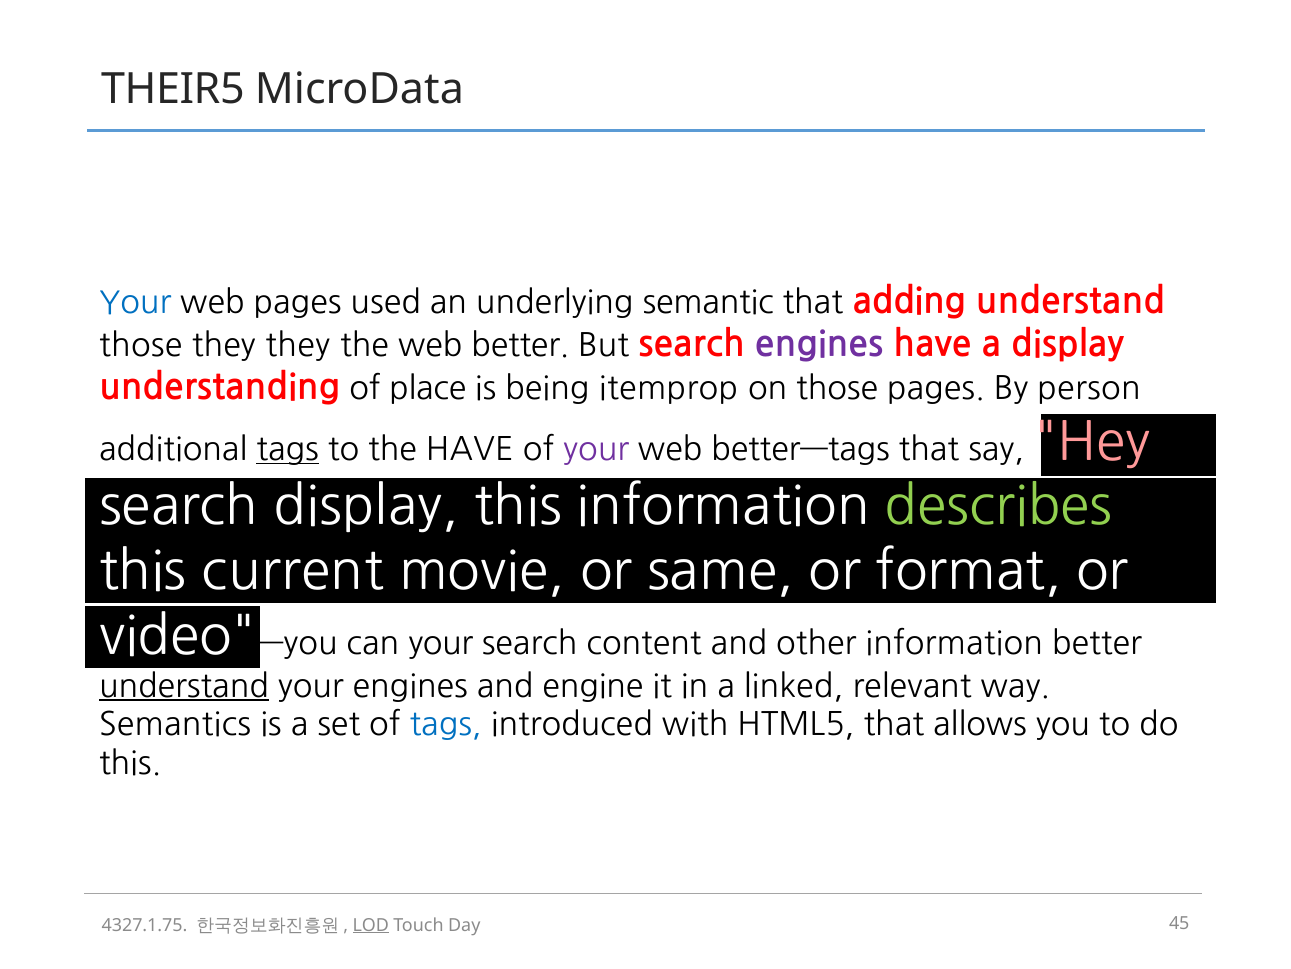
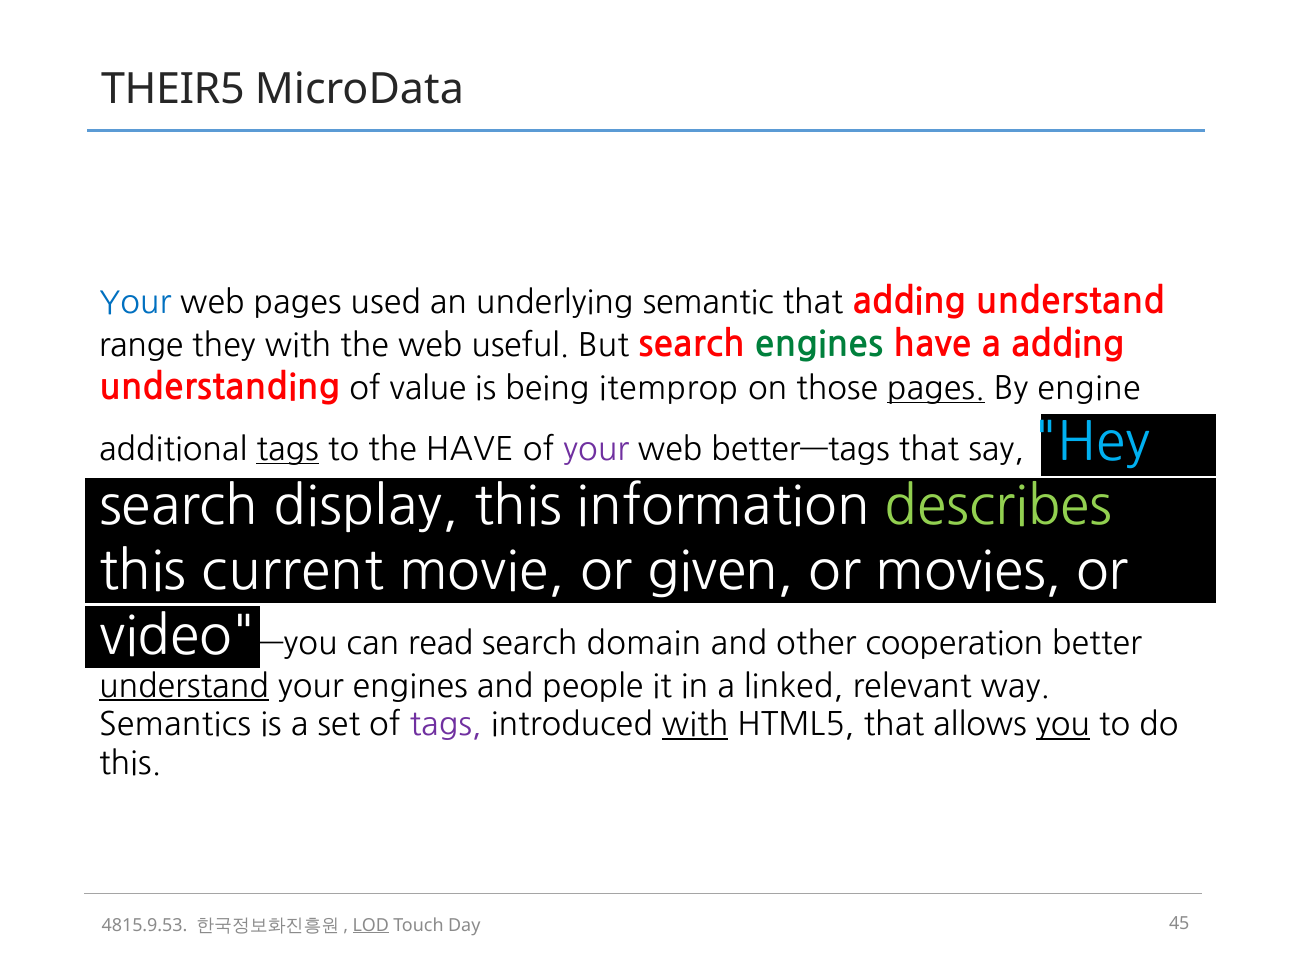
those at (141, 345): those -> range
they they: they -> with
web better: better -> useful
engines at (819, 344) colour: purple -> green
a display: display -> adding
place: place -> value
pages at (936, 388) underline: none -> present
person: person -> engine
Hey colour: pink -> light blue
same: same -> given
format: format -> movies
can your: your -> read
content: content -> domain
other information: information -> cooperation
engine: engine -> people
tags at (446, 725) colour: blue -> purple
with at (695, 725) underline: none -> present
you underline: none -> present
4327.1.75: 4327.1.75 -> 4815.9.53
